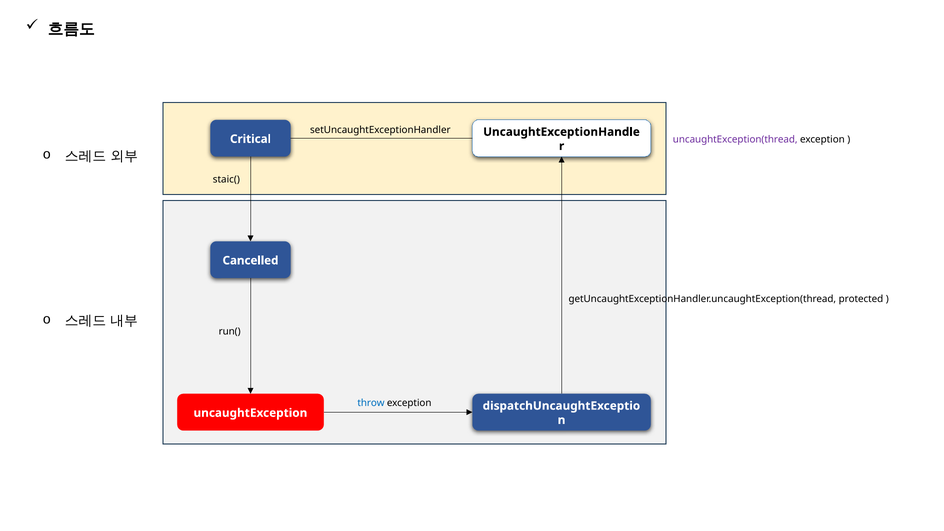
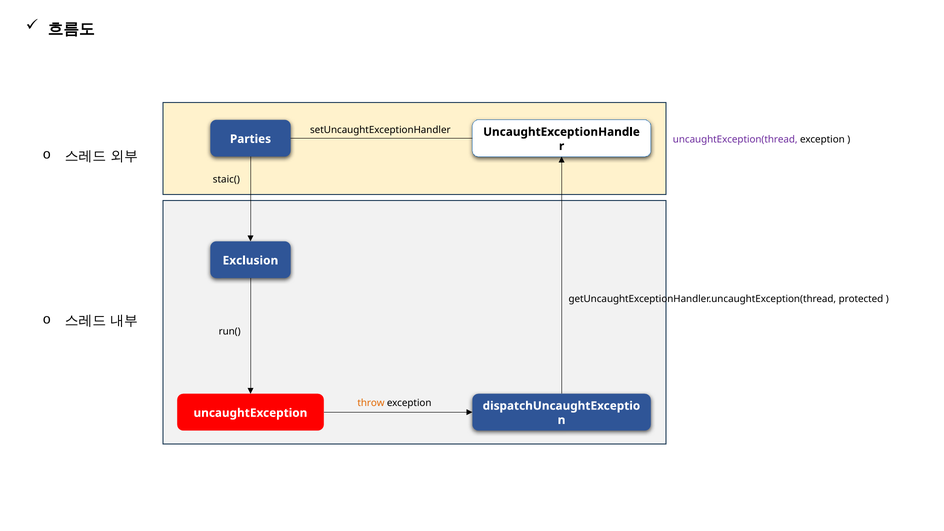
Critical: Critical -> Parties
Cancelled: Cancelled -> Exclusion
throw colour: blue -> orange
